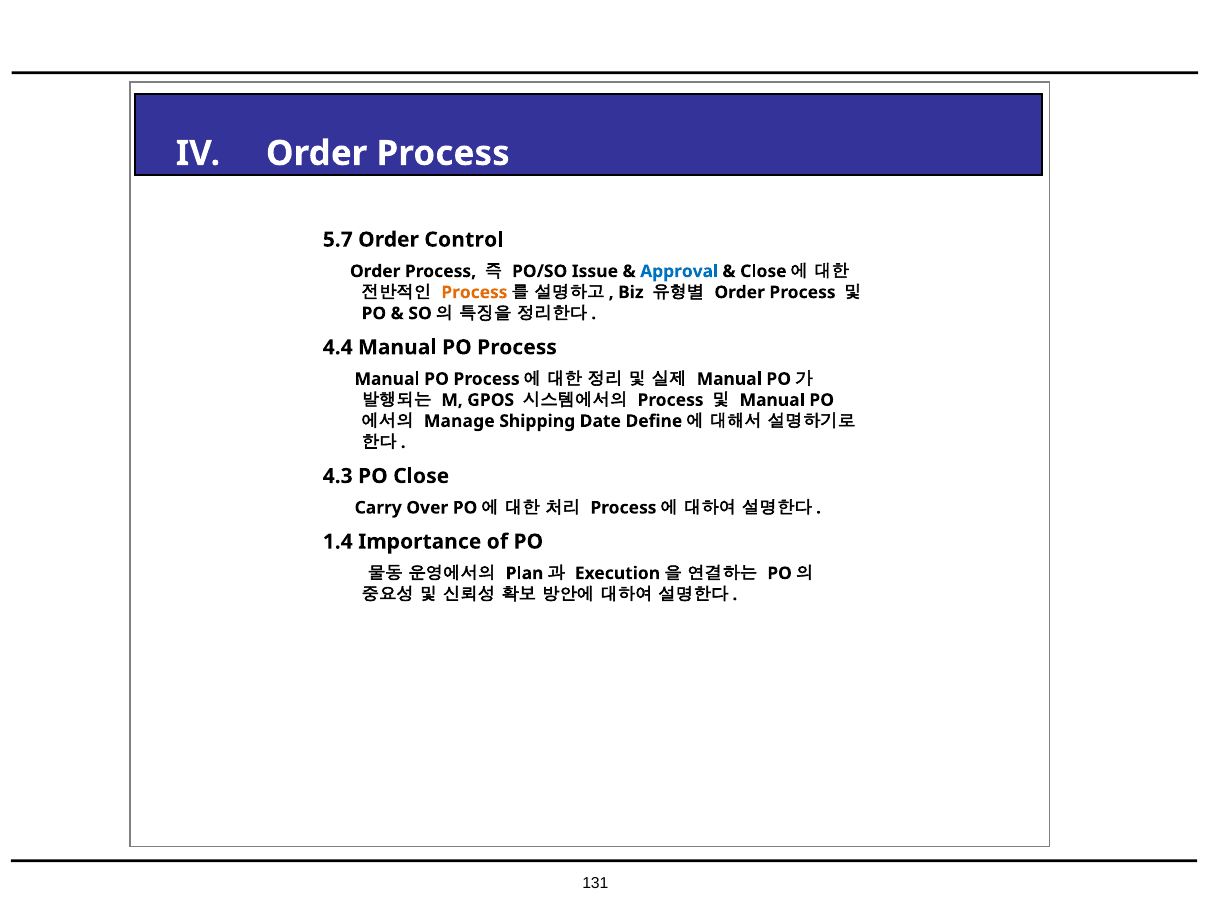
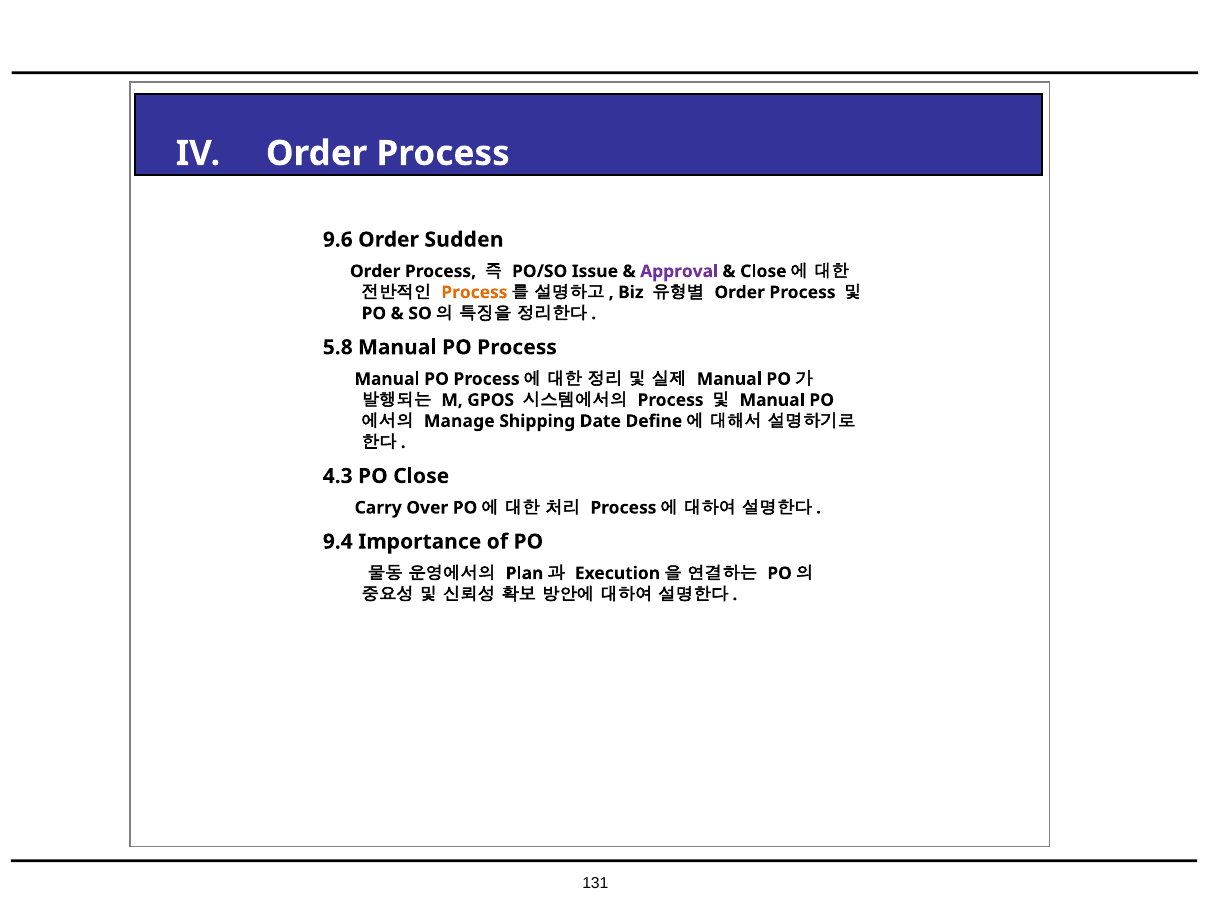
5.7: 5.7 -> 9.6
Control: Control -> Sudden
Approval colour: blue -> purple
4.4: 4.4 -> 5.8
1.4: 1.4 -> 9.4
